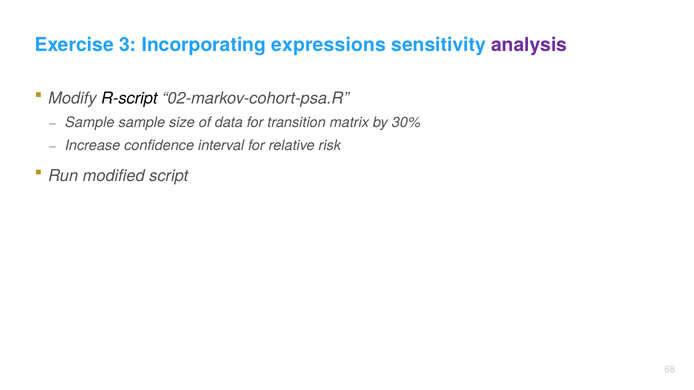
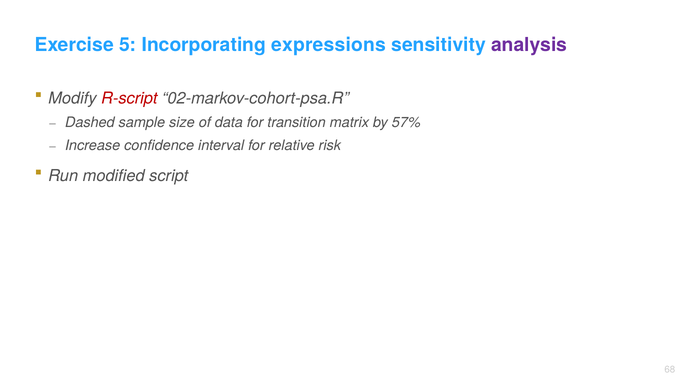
3: 3 -> 5
R-script colour: black -> red
Sample at (90, 123): Sample -> Dashed
30%: 30% -> 57%
